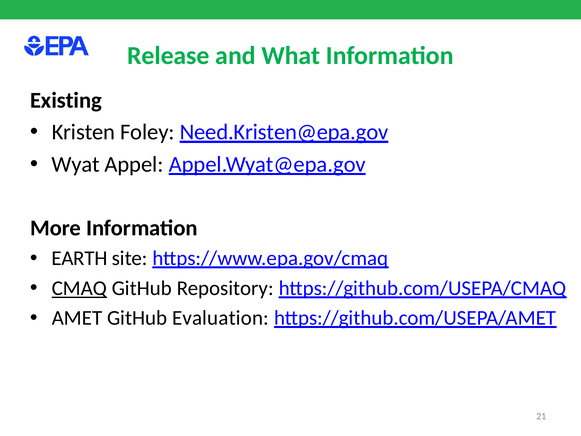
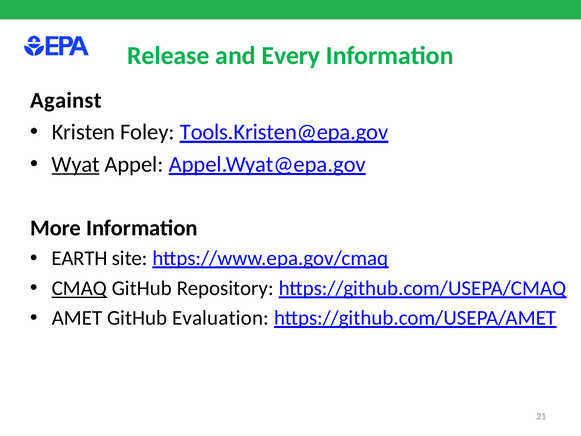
What: What -> Every
Existing: Existing -> Against
Need.Kristen@epa.gov: Need.Kristen@epa.gov -> Tools.Kristen@epa.gov
Wyat underline: none -> present
